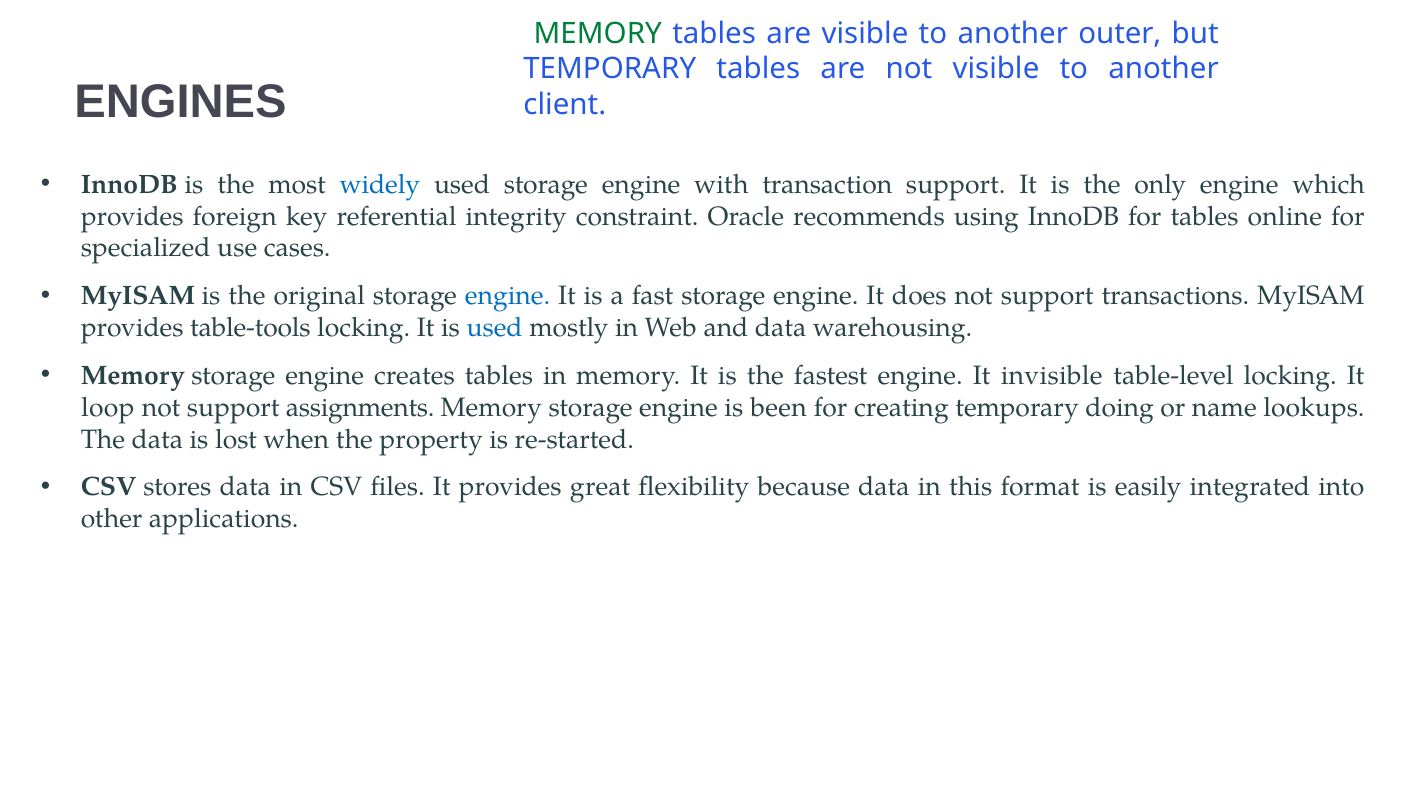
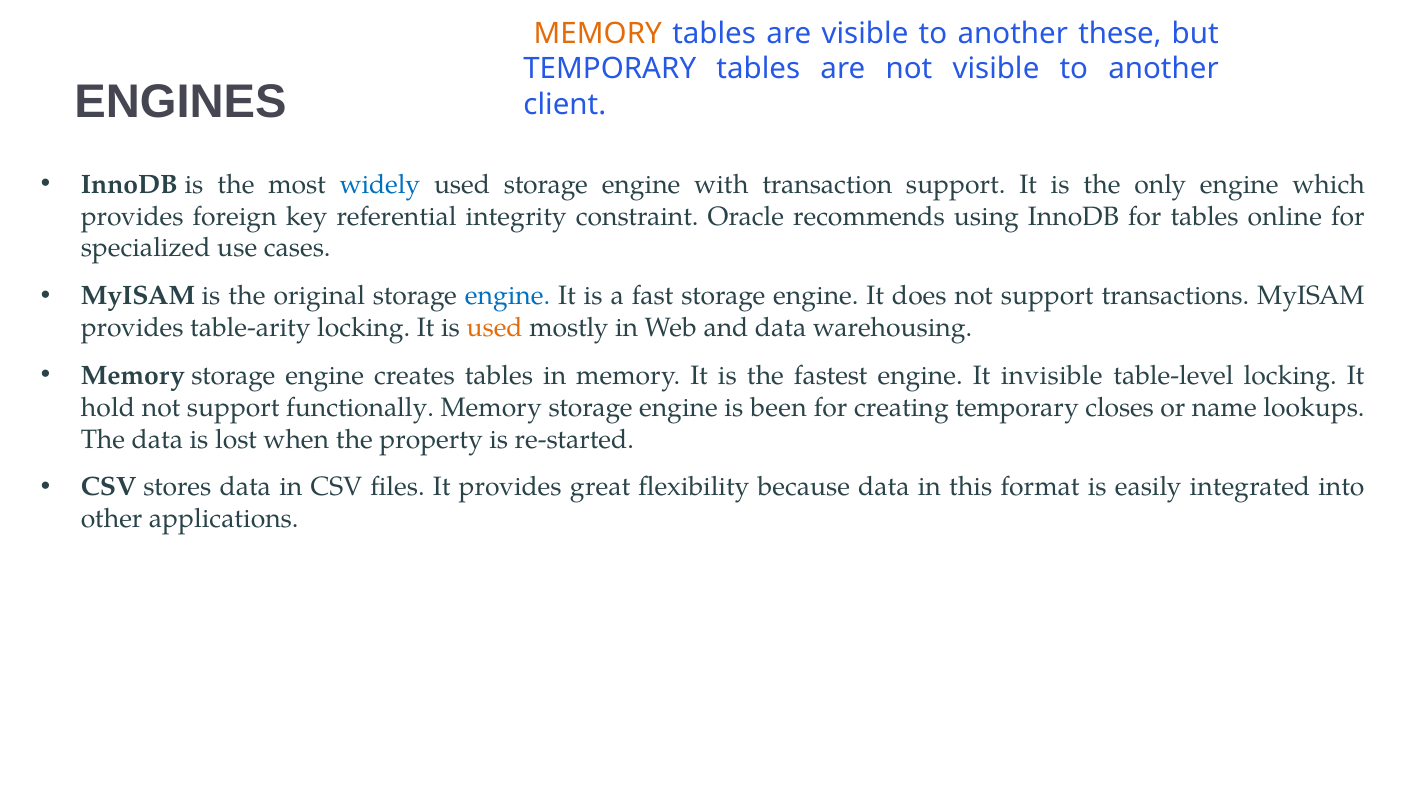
MEMORY at (598, 34) colour: green -> orange
outer: outer -> these
table-tools: table-tools -> table-arity
used at (495, 328) colour: blue -> orange
loop: loop -> hold
assignments: assignments -> functionally
doing: doing -> closes
